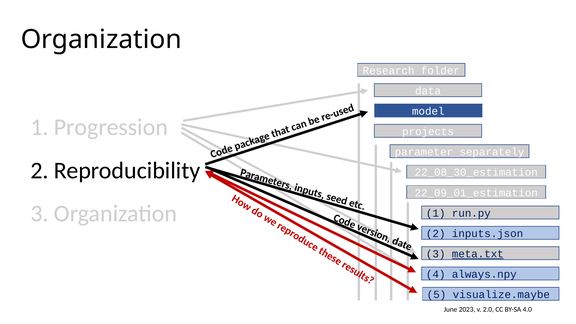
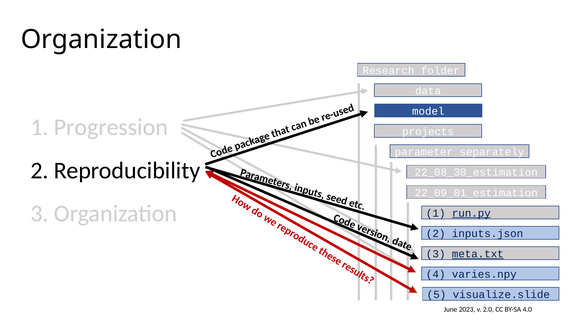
run.py underline: none -> present
always.npy: always.npy -> varies.npy
visualize.maybe: visualize.maybe -> visualize.slide
